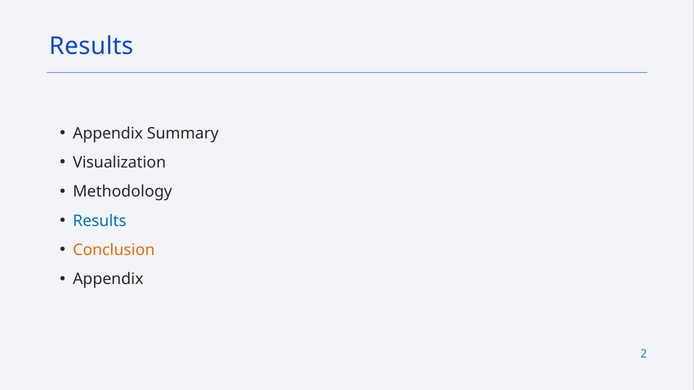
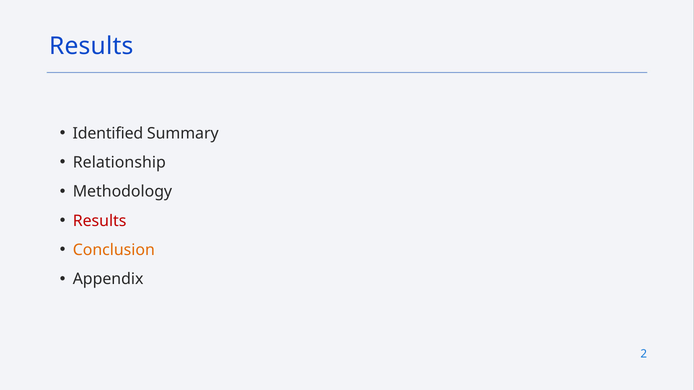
Appendix at (108, 134): Appendix -> Identified
Visualization: Visualization -> Relationship
Results at (100, 221) colour: blue -> red
